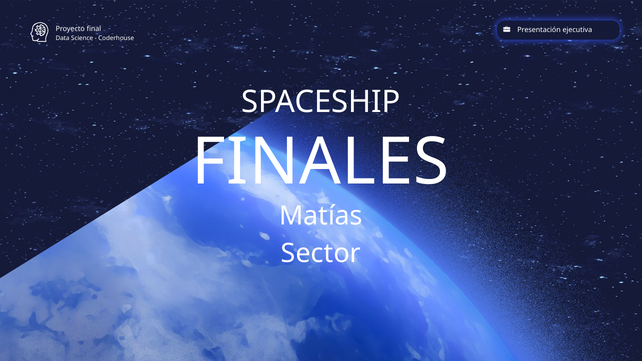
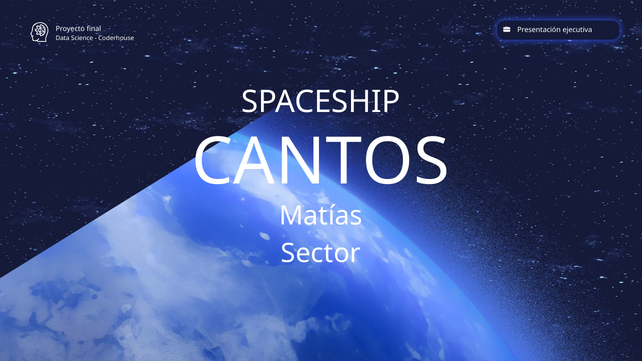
FINALES: FINALES -> CANTOS
